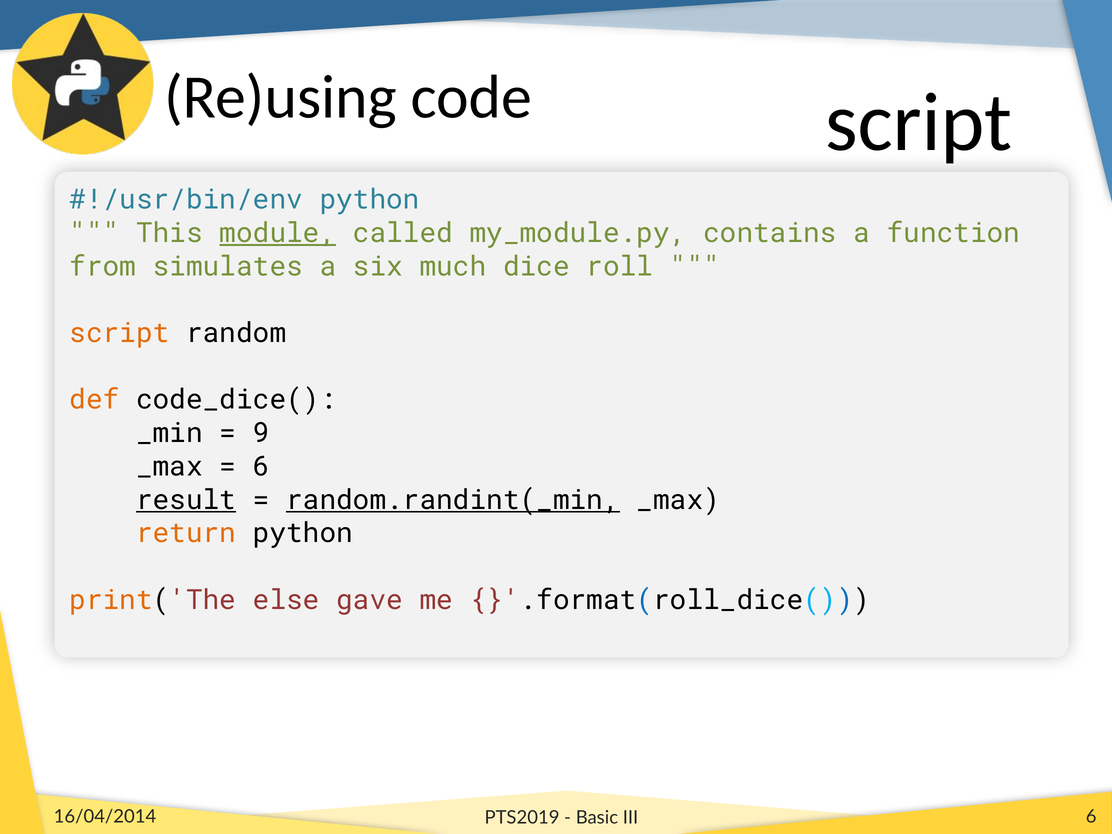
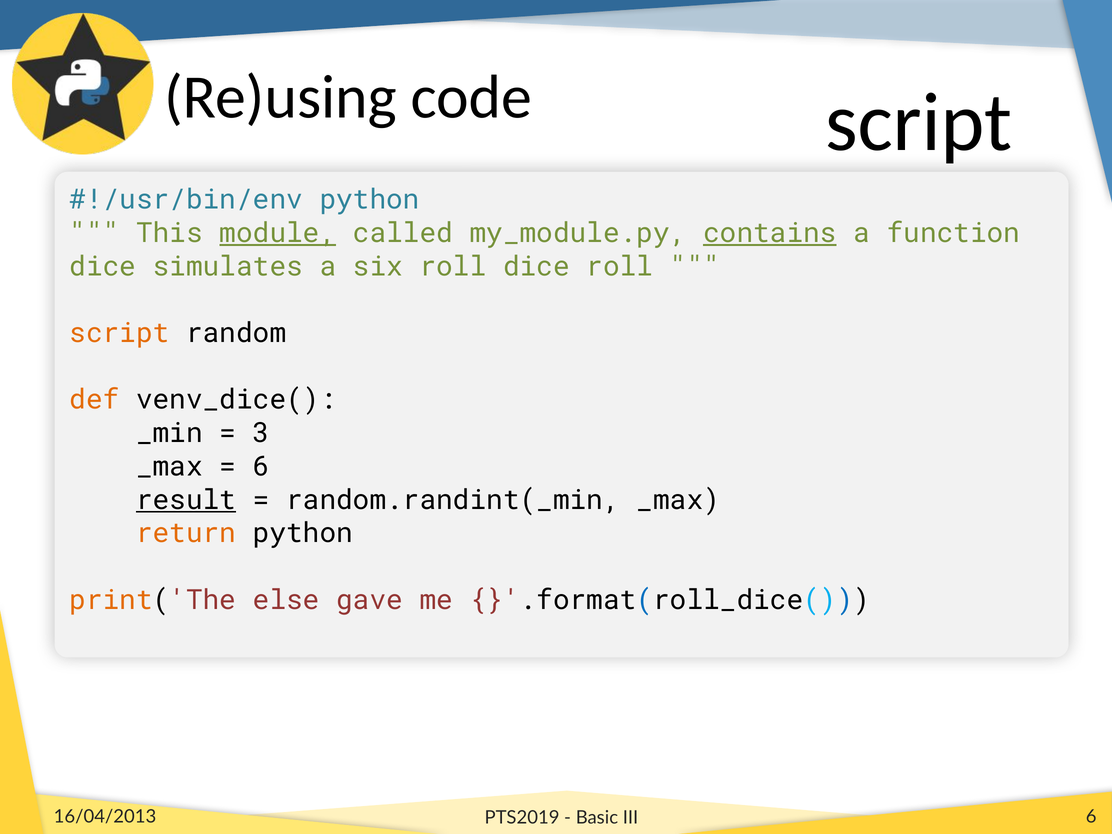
contains underline: none -> present
from at (103, 266): from -> dice
six much: much -> roll
code_dice(: code_dice( -> venv_dice(
9: 9 -> 3
random.randint(_min underline: present -> none
16/04/2014: 16/04/2014 -> 16/04/2013
